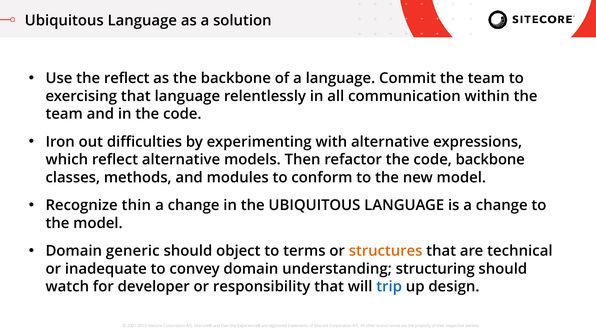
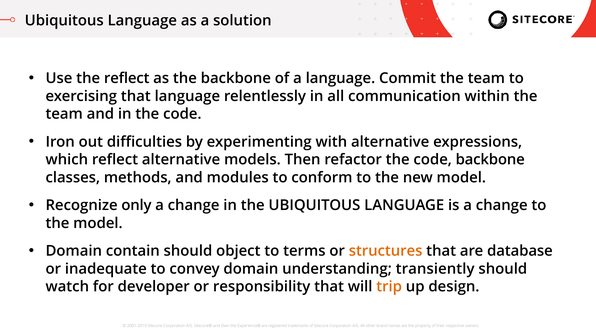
thin: thin -> only
generic: generic -> contain
technical: technical -> database
structuring: structuring -> transiently
trip colour: blue -> orange
